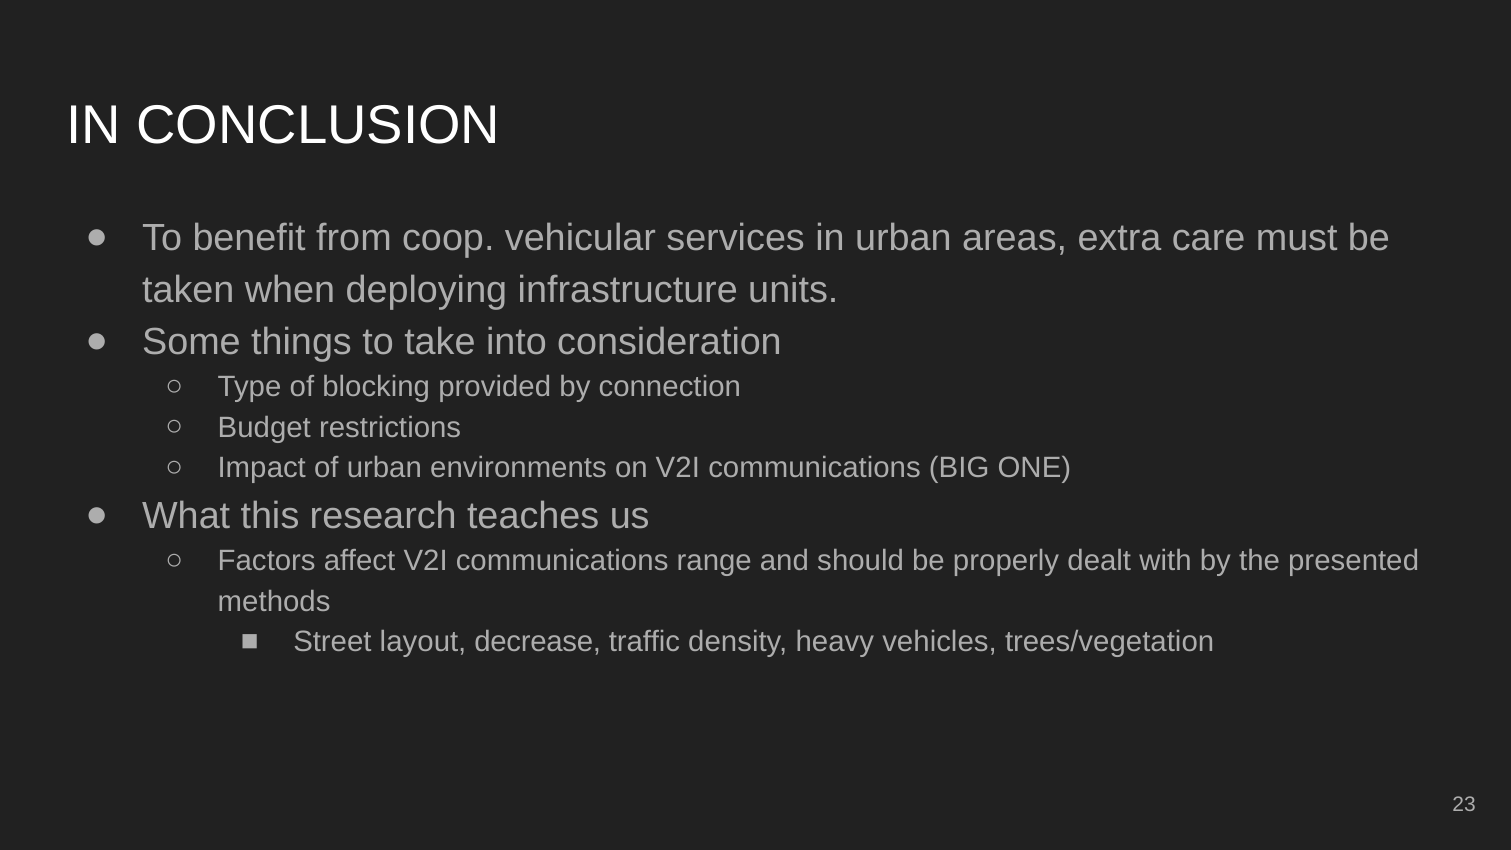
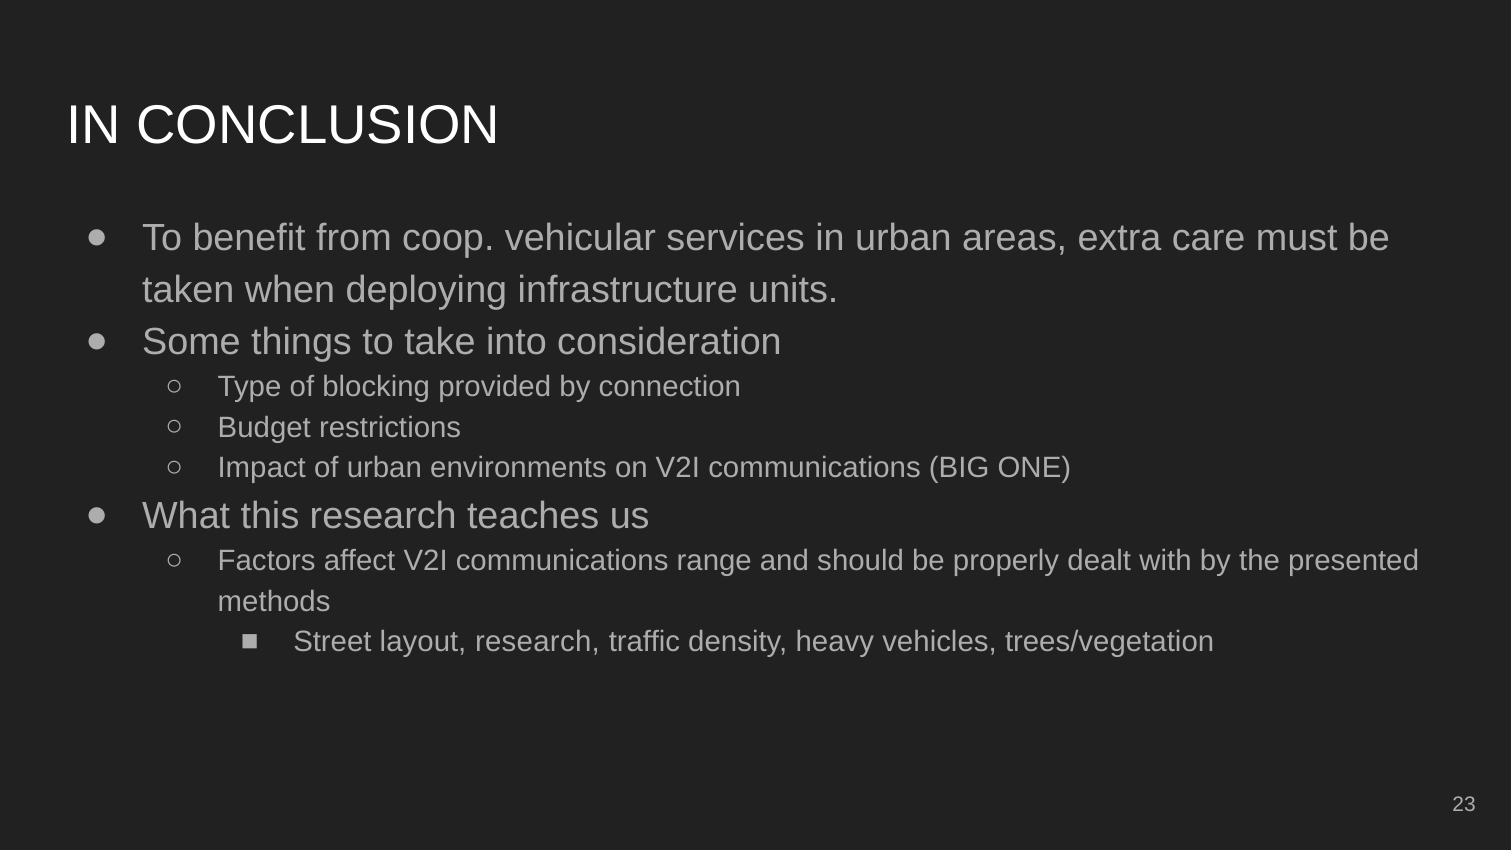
layout decrease: decrease -> research
